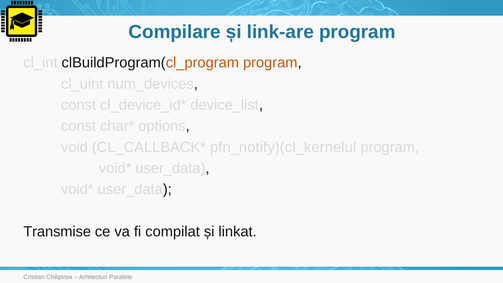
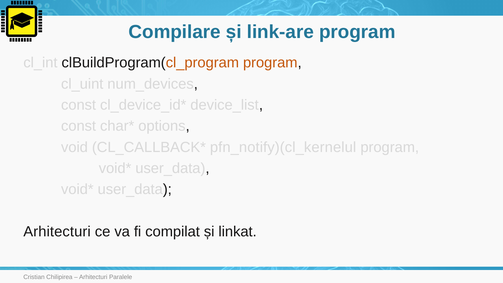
Transmise at (57, 232): Transmise -> Arhitecturi
